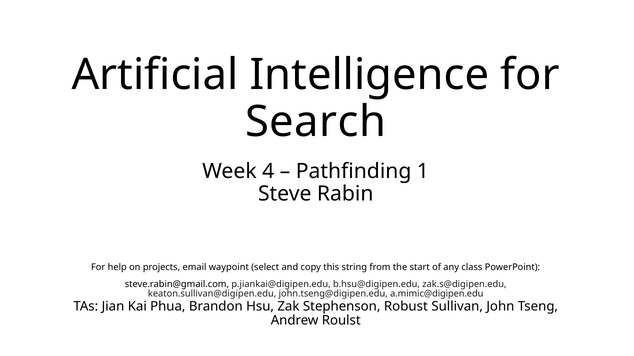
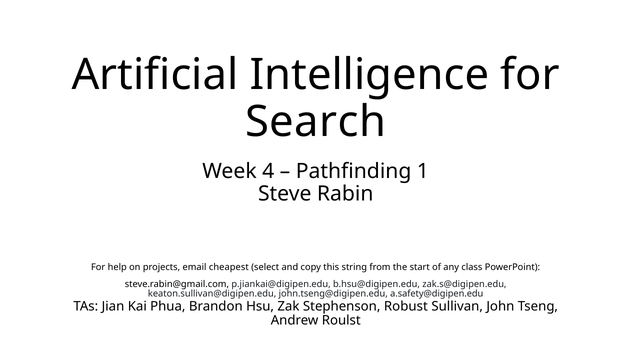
waypoint: waypoint -> cheapest
a.mimic@digipen.edu: a.mimic@digipen.edu -> a.safety@digipen.edu
